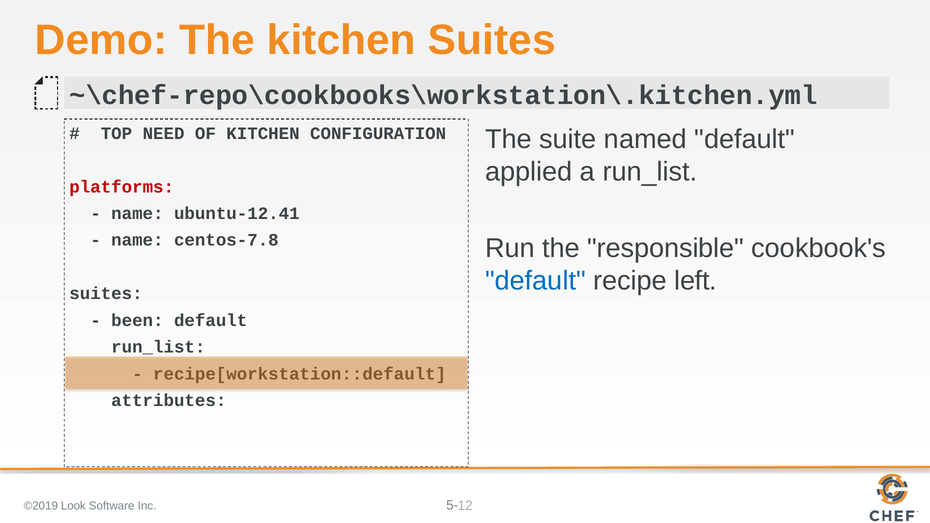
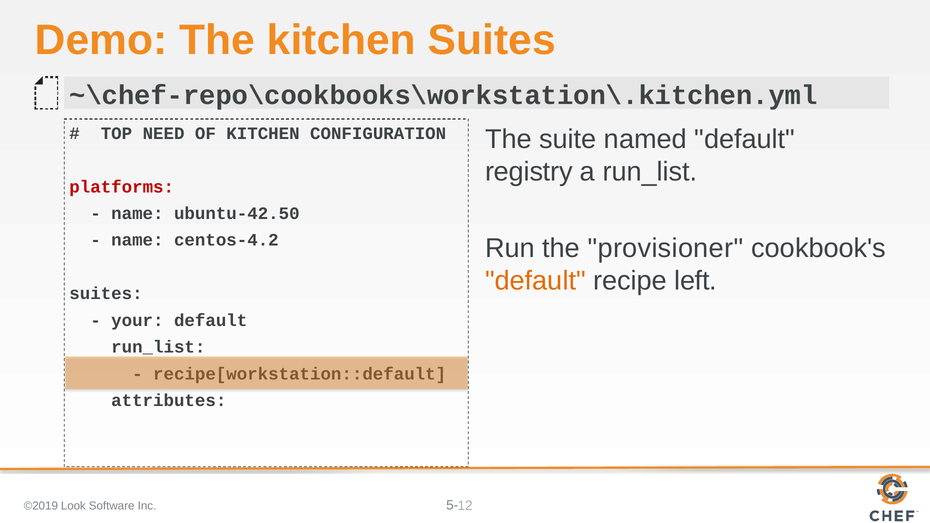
applied: applied -> registry
ubuntu-12.41: ubuntu-12.41 -> ubuntu-42.50
centos-7.8: centos-7.8 -> centos-4.2
responsible: responsible -> provisioner
default at (535, 281) colour: blue -> orange
been: been -> your
